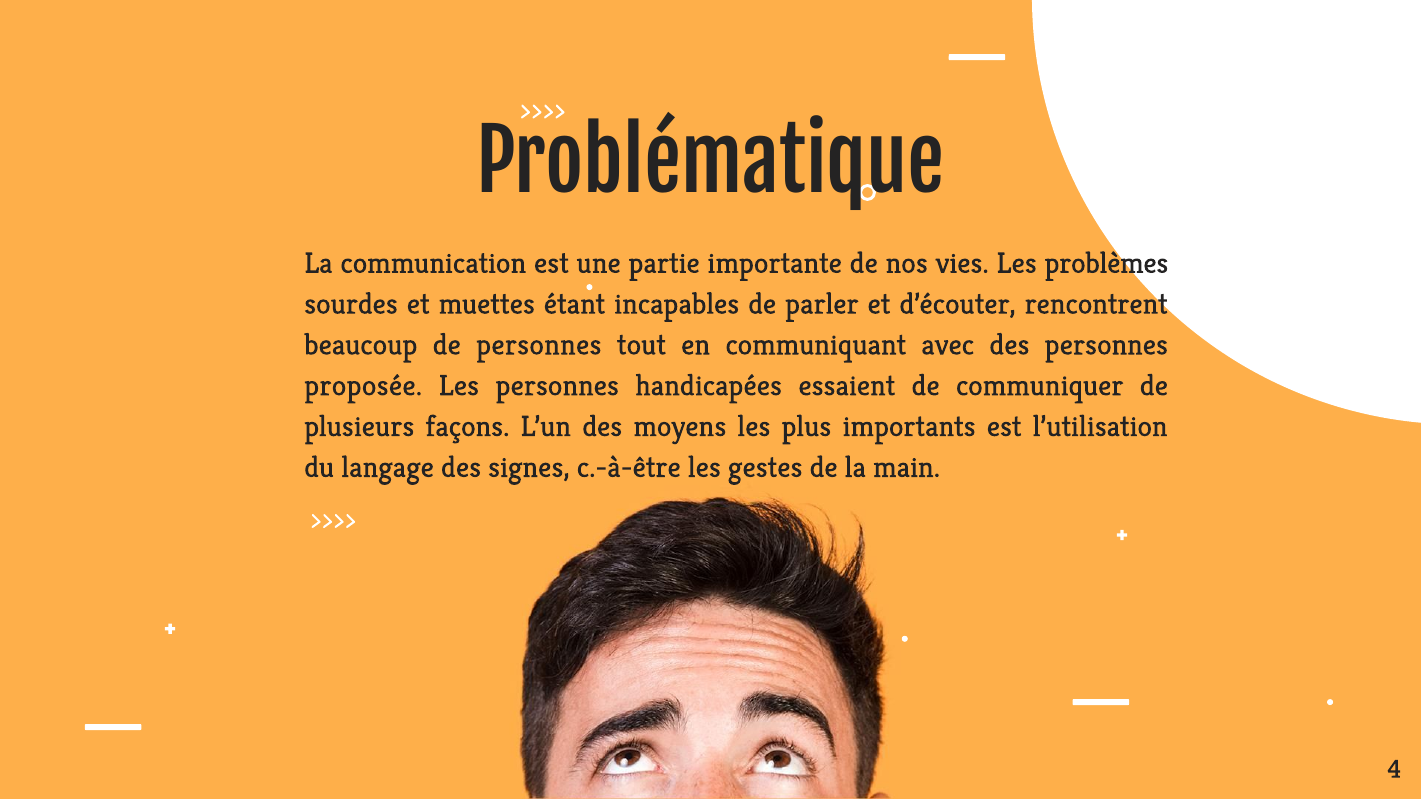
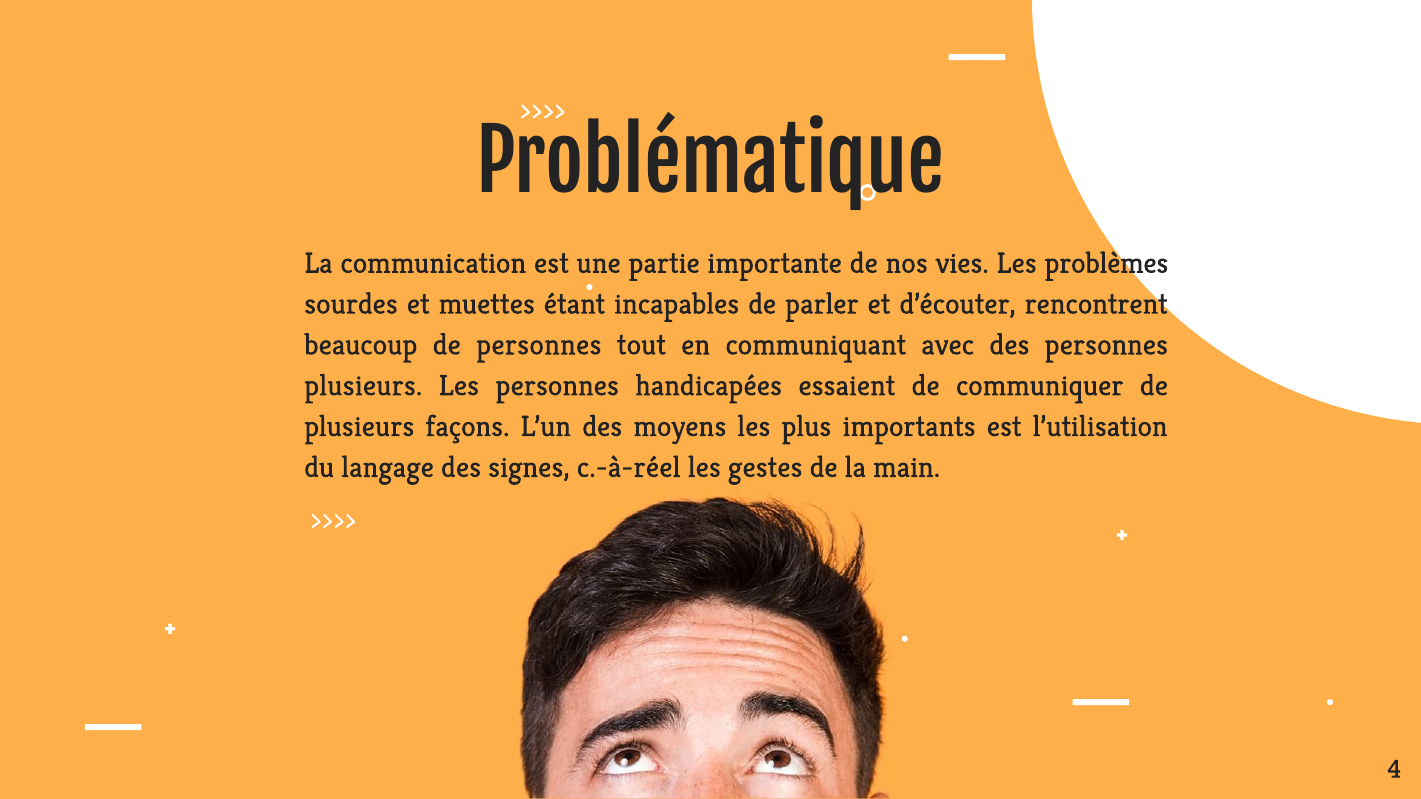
proposée at (363, 386): proposée -> plusieurs
c.-à-être: c.-à-être -> c.-à-réel
